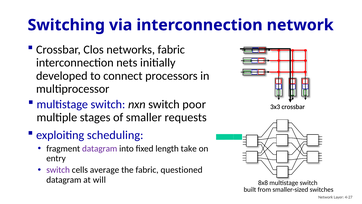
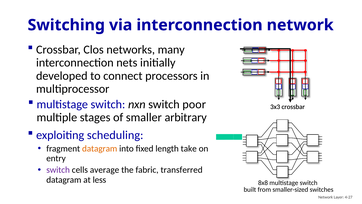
networks fabric: fabric -> many
requests: requests -> arbitrary
datagram at (100, 148) colour: purple -> orange
questioned: questioned -> transferred
will: will -> less
